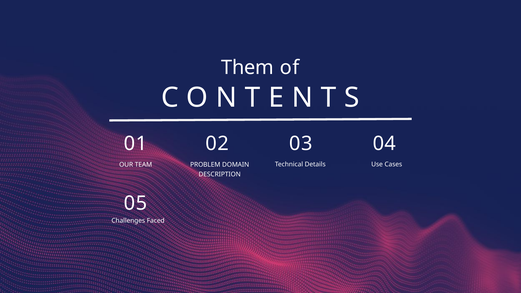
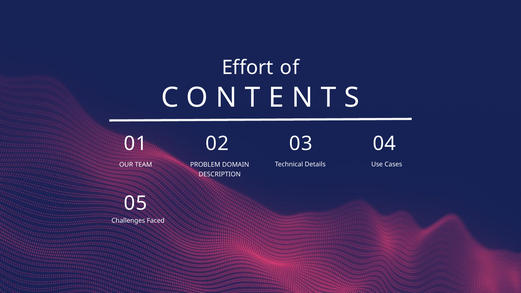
Them: Them -> Effort
